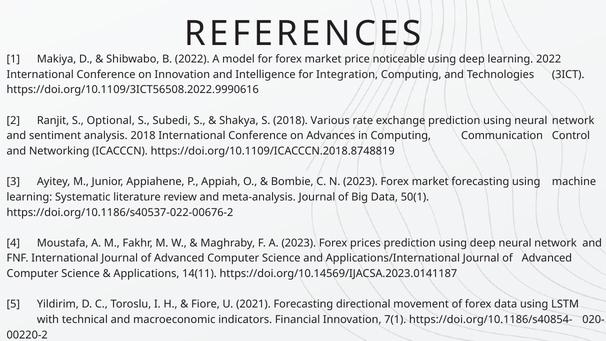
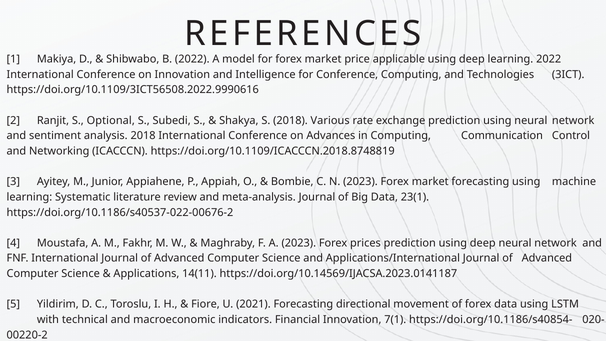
noticeable: noticeable -> applicable
for Integration: Integration -> Conference
50(1: 50(1 -> 23(1
